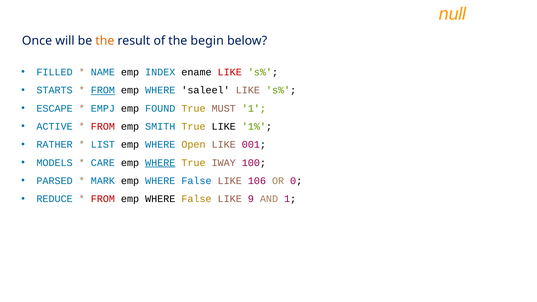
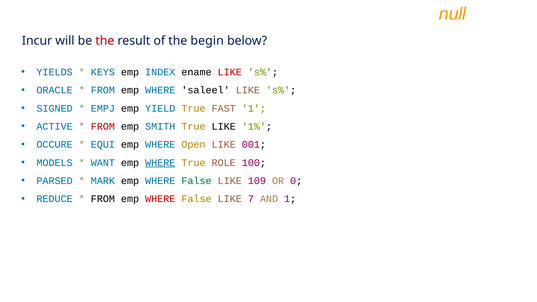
Once: Once -> Incur
the at (105, 41) colour: orange -> red
FILLED: FILLED -> YIELDS
NAME: NAME -> KEYS
STARTS: STARTS -> ORACLE
FROM at (103, 90) underline: present -> none
ESCAPE: ESCAPE -> SIGNED
FOUND: FOUND -> YIELD
MUST: MUST -> FAST
RATHER: RATHER -> OCCURE
LIST: LIST -> EQUI
CARE: CARE -> WANT
IWAY: IWAY -> ROLE
False at (197, 181) colour: blue -> green
106: 106 -> 109
FROM at (103, 199) colour: red -> black
WHERE at (160, 199) colour: black -> red
9: 9 -> 7
